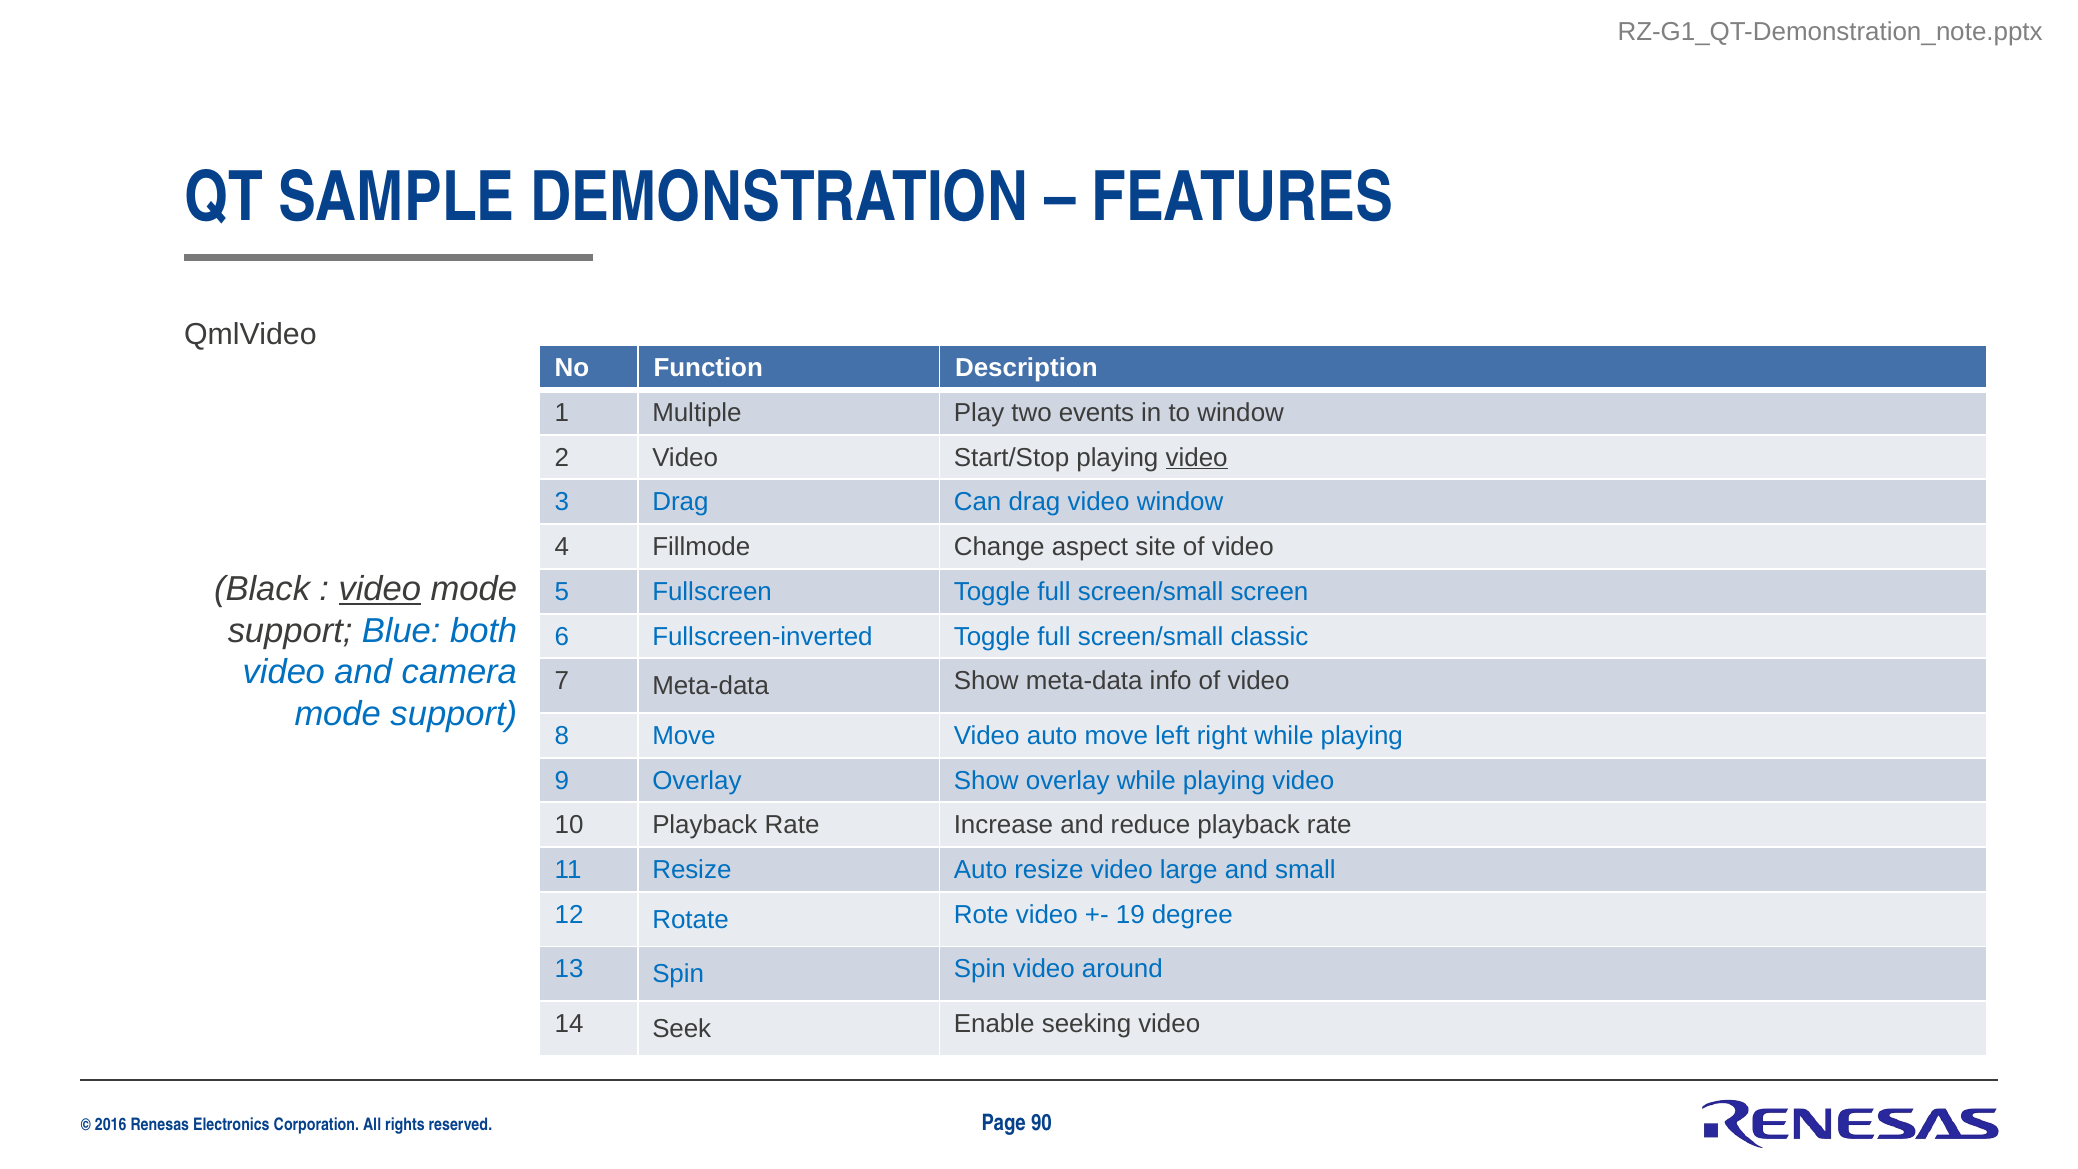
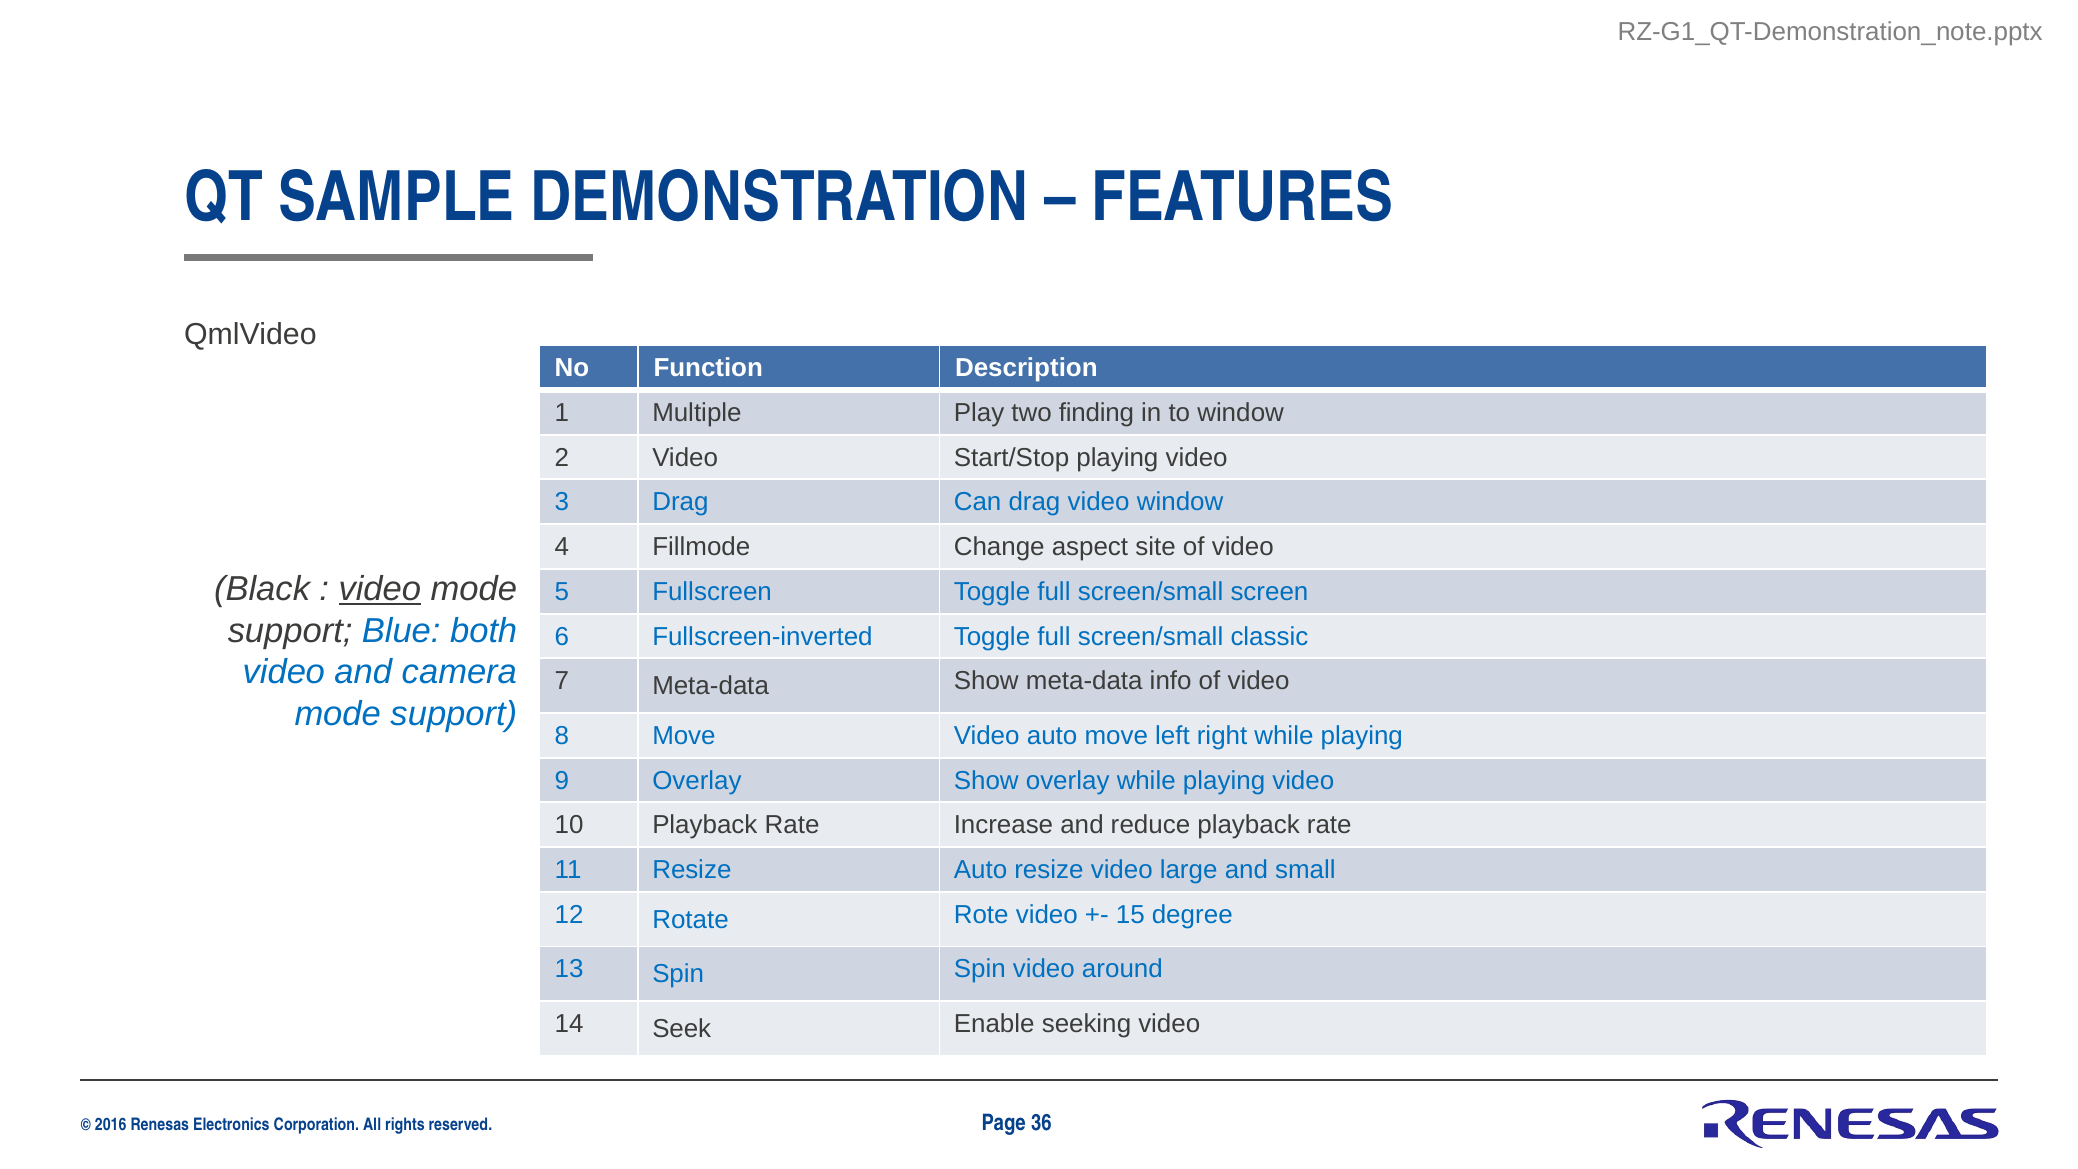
events: events -> finding
video at (1197, 457) underline: present -> none
19: 19 -> 15
90: 90 -> 36
